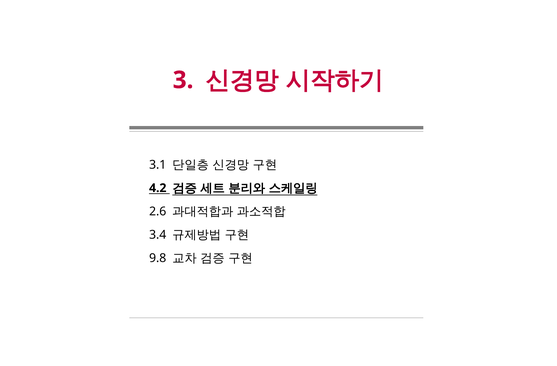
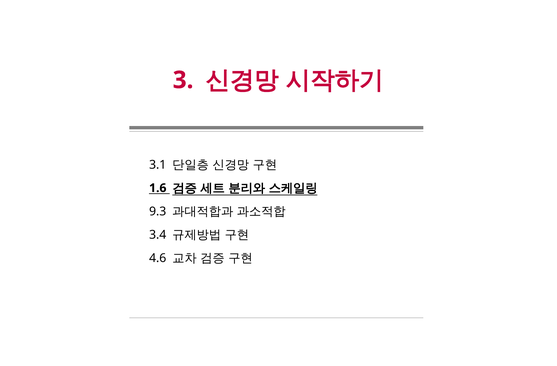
4.2: 4.2 -> 1.6
2.6: 2.6 -> 9.3
9.8: 9.8 -> 4.6
